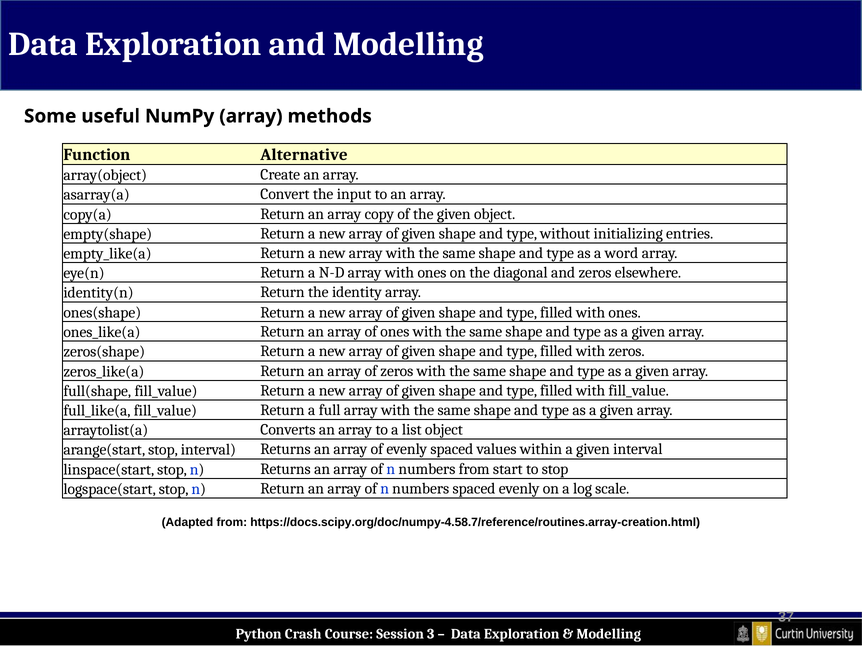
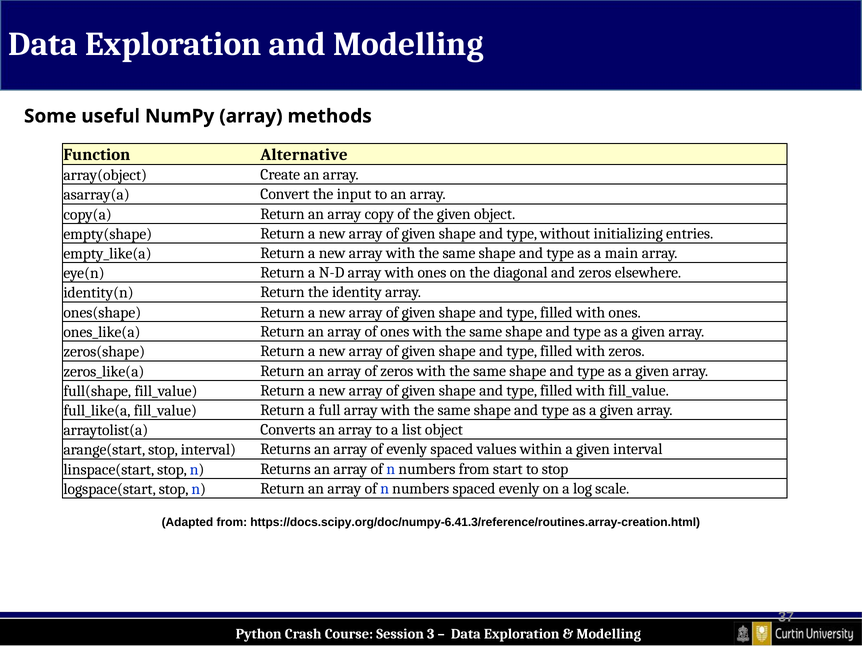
word: word -> main
https://docs.scipy.org/doc/numpy-4.58.7/reference/routines.array-creation.html: https://docs.scipy.org/doc/numpy-4.58.7/reference/routines.array-creation.html -> https://docs.scipy.org/doc/numpy-6.41.3/reference/routines.array-creation.html
